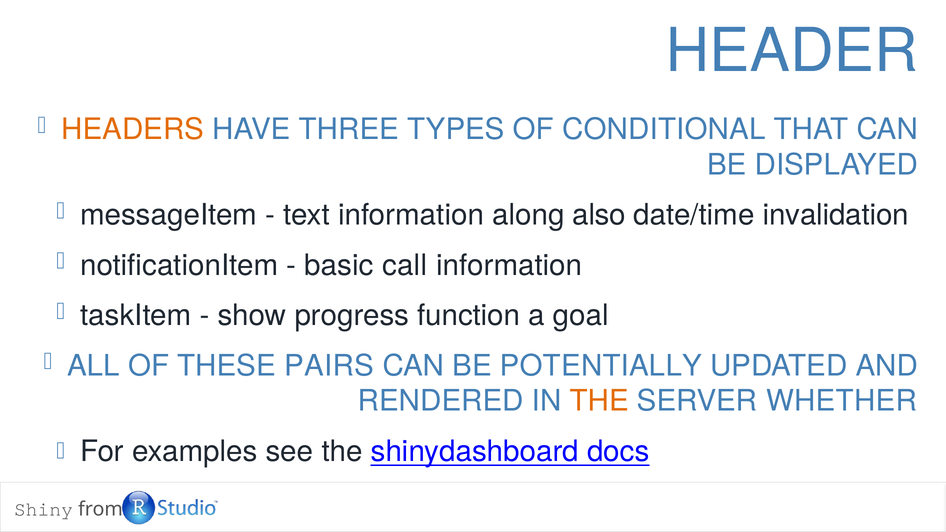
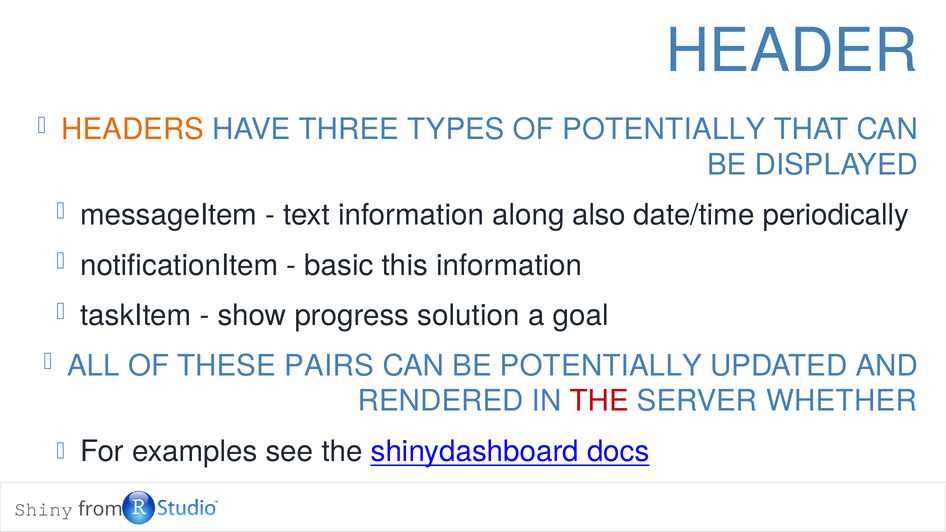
OF CONDITIONAL: CONDITIONAL -> POTENTIALLY
invalidation: invalidation -> periodically
call: call -> this
function: function -> solution
THE at (599, 401) colour: orange -> red
